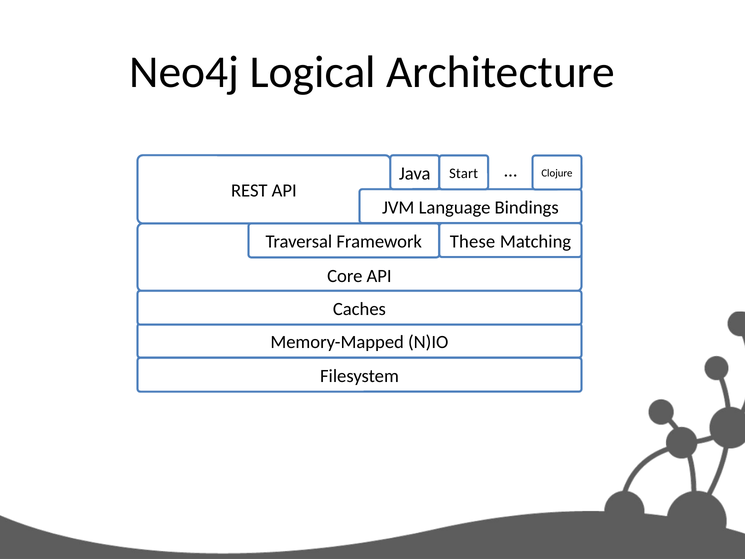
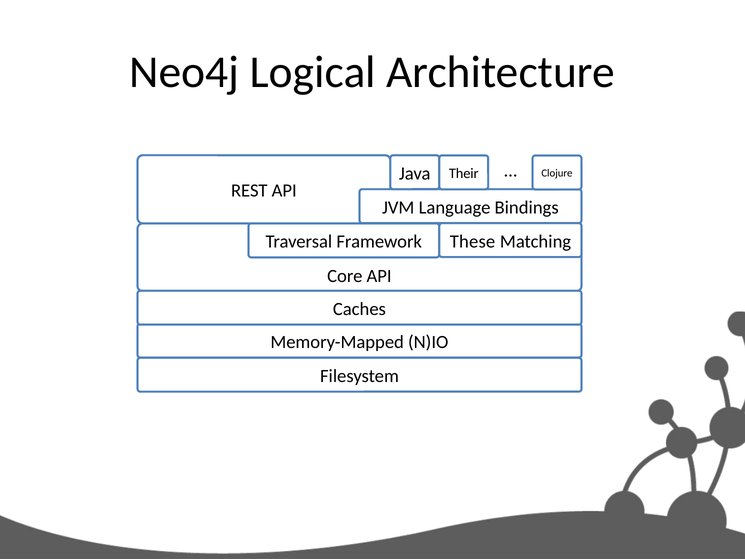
Start: Start -> Their
